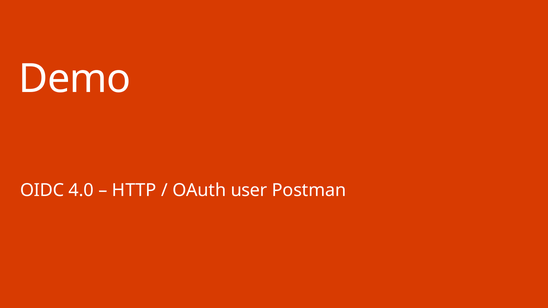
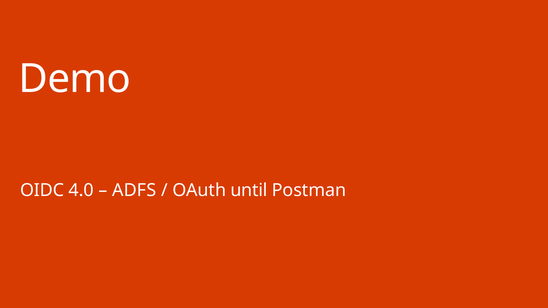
HTTP: HTTP -> ADFS
user: user -> until
